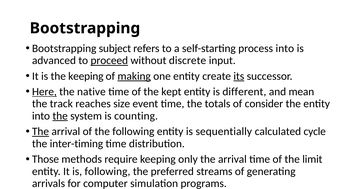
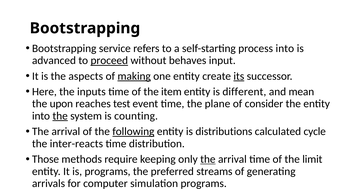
subject: subject -> service
discrete: discrete -> behaves
the keeping: keeping -> aspects
Here underline: present -> none
native: native -> inputs
kept: kept -> item
track: track -> upon
size: size -> test
totals: totals -> plane
The at (40, 132) underline: present -> none
following at (133, 132) underline: none -> present
sequentially: sequentially -> distributions
inter-timing: inter-timing -> inter-reacts
the at (208, 160) underline: none -> present
is following: following -> programs
